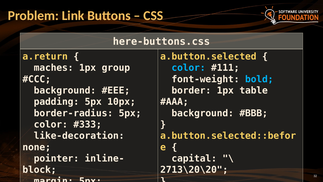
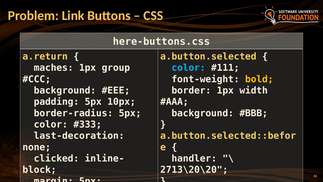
bold colour: light blue -> yellow
table: table -> width
like-decoration: like-decoration -> last-decoration
pointer at (56, 158): pointer -> clicked
capital: capital -> handler
